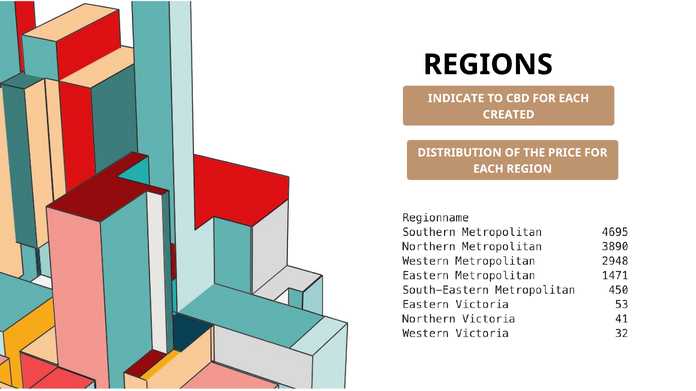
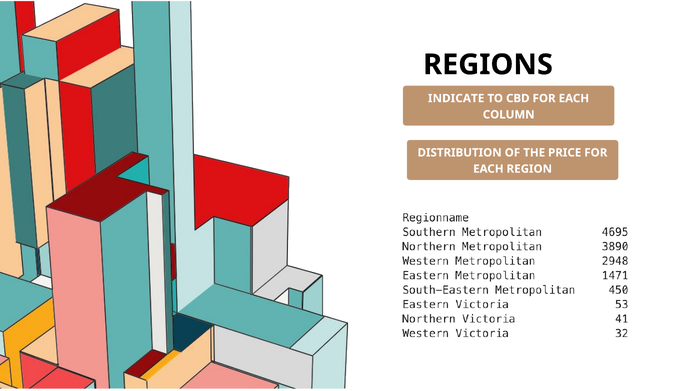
CREATED: CREATED -> COLUMN
